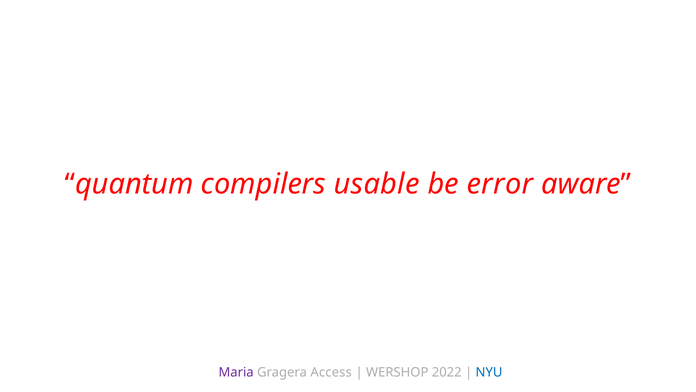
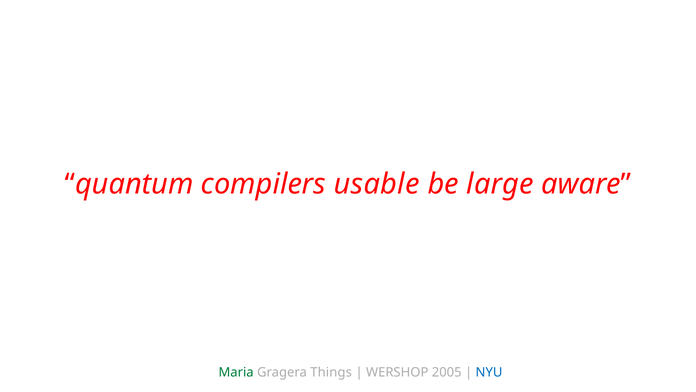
error: error -> large
Maria colour: purple -> green
Access: Access -> Things
2022: 2022 -> 2005
